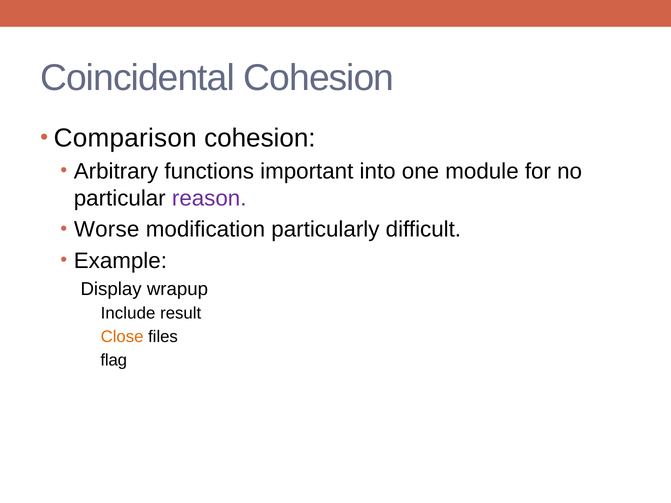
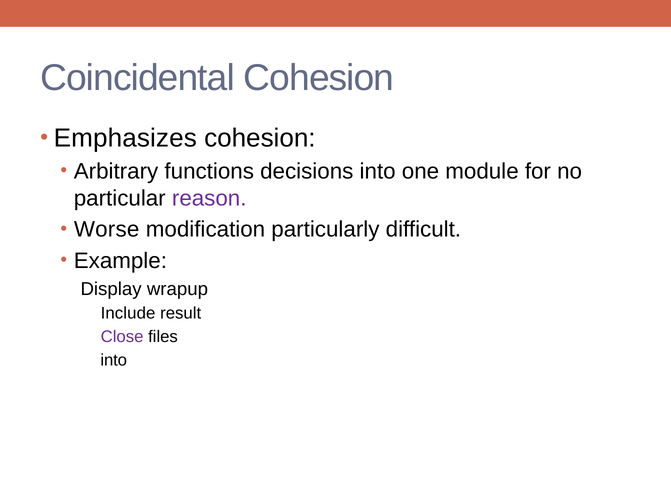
Comparison: Comparison -> Emphasizes
important: important -> decisions
Close colour: orange -> purple
flag at (114, 361): flag -> into
